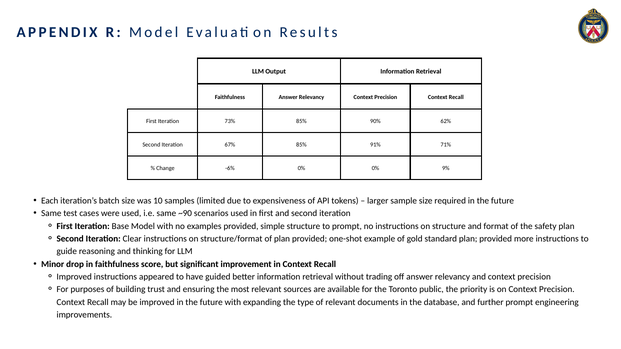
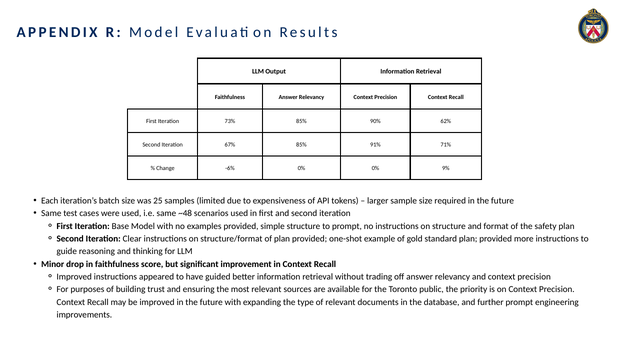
10: 10 -> 25
~90: ~90 -> ~48
